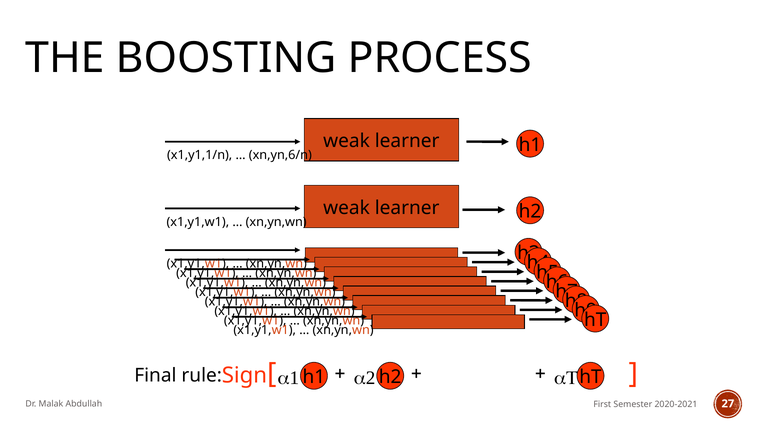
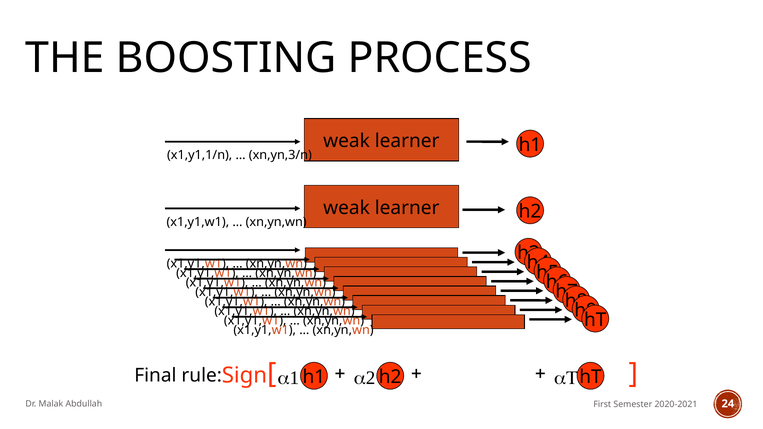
xn,yn,6/n: xn,yn,6/n -> xn,yn,3/n
27: 27 -> 24
